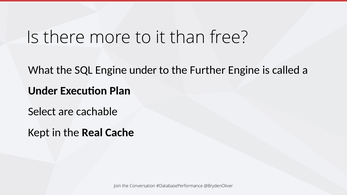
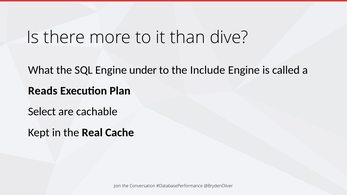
free: free -> dive
Further: Further -> Include
Under at (43, 91): Under -> Reads
